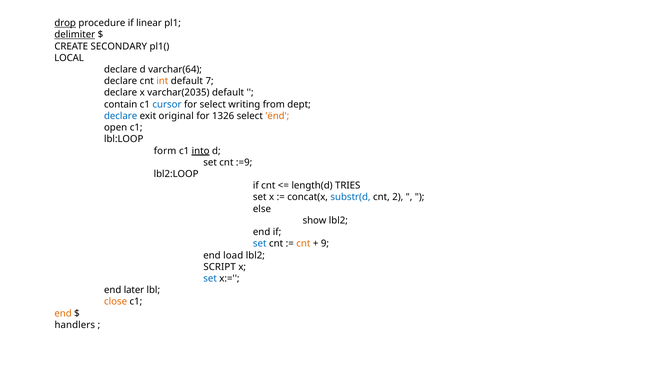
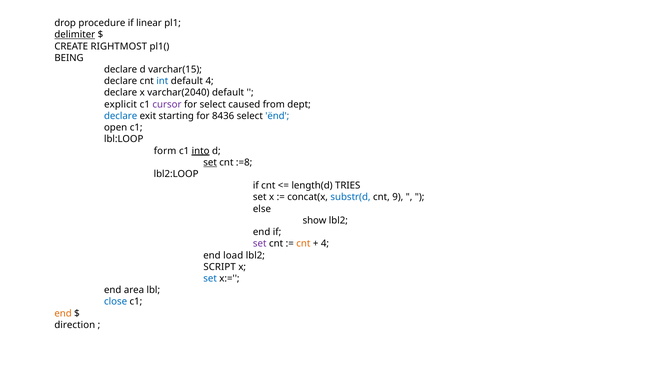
drop underline: present -> none
SECONDARY: SECONDARY -> RIGHTMOST
LOCAL: LOCAL -> BEING
varchar(64: varchar(64 -> varchar(15
int colour: orange -> blue
default 7: 7 -> 4
varchar(2035: varchar(2035 -> varchar(2040
contain: contain -> explicit
cursor colour: blue -> purple
writing: writing -> caused
original: original -> starting
1326: 1326 -> 8436
ënd colour: orange -> blue
set at (210, 162) underline: none -> present
:=9: :=9 -> :=8
2: 2 -> 9
set at (260, 243) colour: blue -> purple
9 at (325, 243): 9 -> 4
later: later -> area
close colour: orange -> blue
handlers: handlers -> direction
